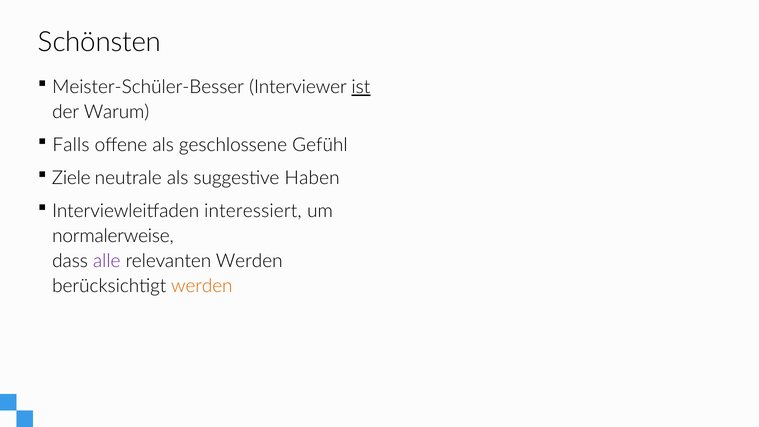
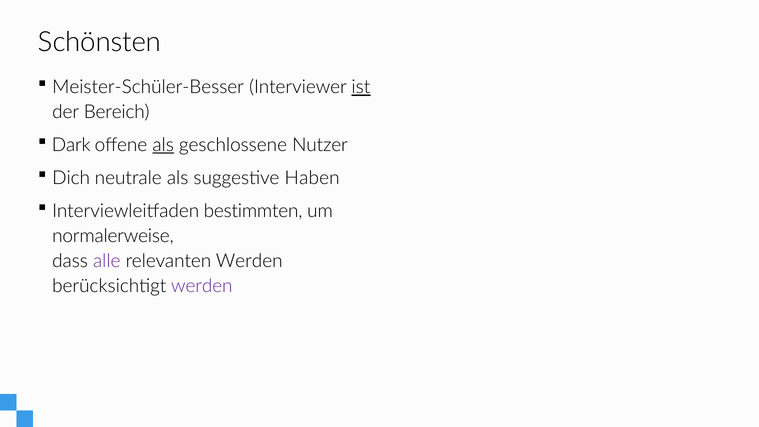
Warum: Warum -> Bereich
Falls: Falls -> Dark
als at (163, 145) underline: none -> present
Gefühl: Gefühl -> Nutzer
Ziele: Ziele -> Dich
interessiert: interessiert -> bestimmten
werden at (202, 286) colour: orange -> purple
